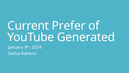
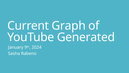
Prefer: Prefer -> Graph
